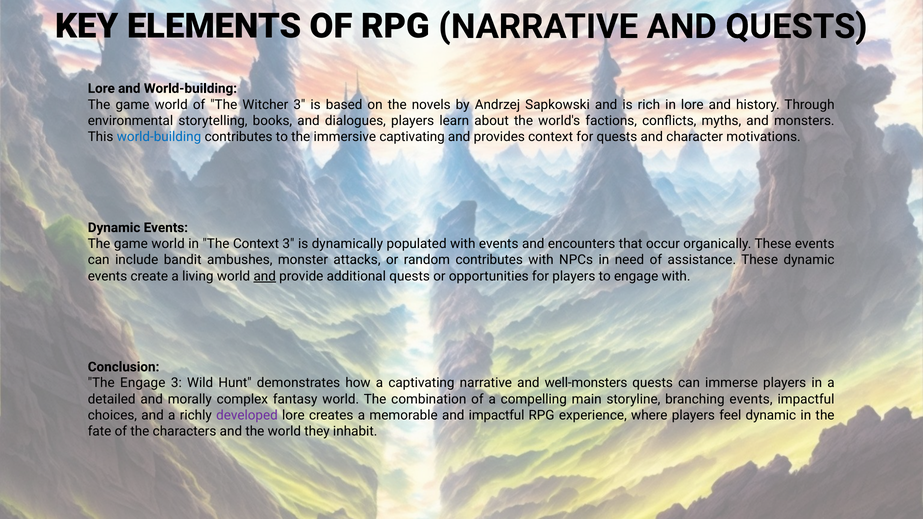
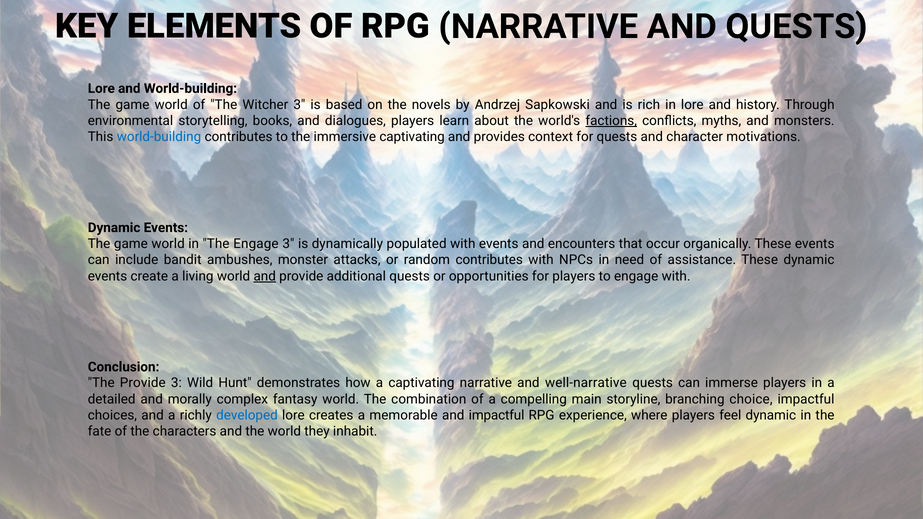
factions underline: none -> present
The Context: Context -> Engage
The Engage: Engage -> Provide
well-monsters: well-monsters -> well-narrative
branching events: events -> choice
developed colour: purple -> blue
